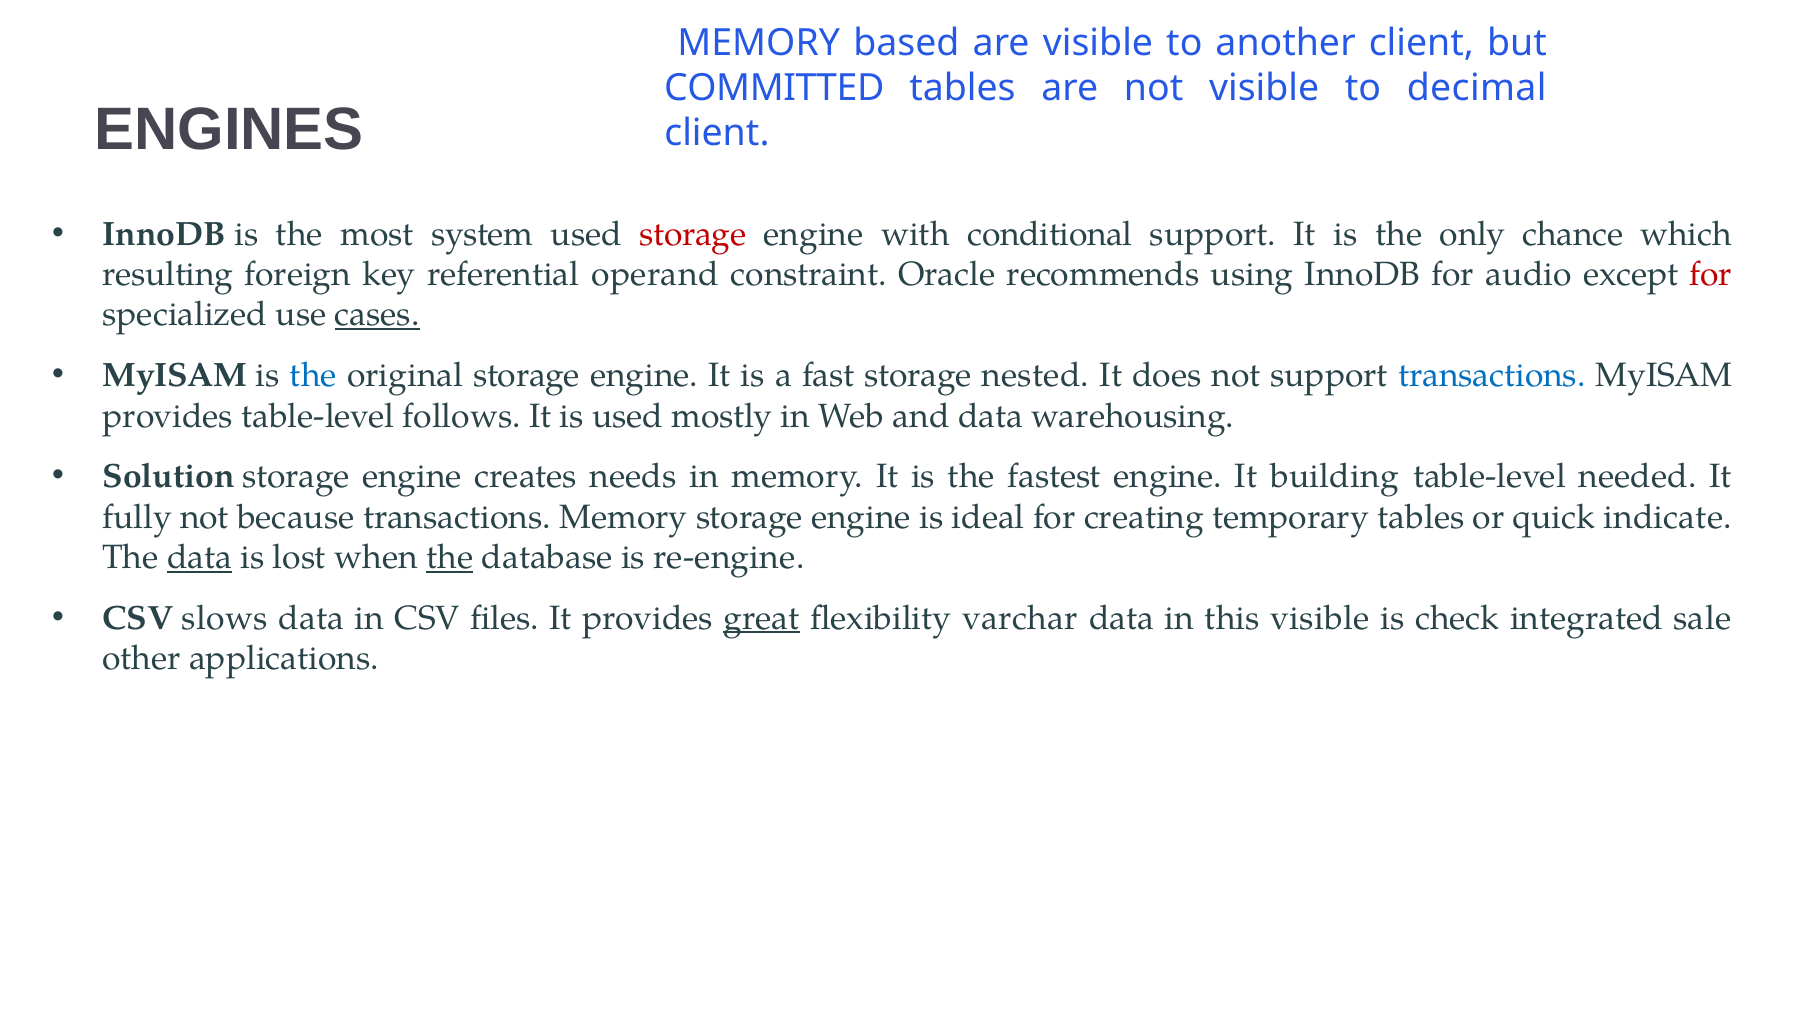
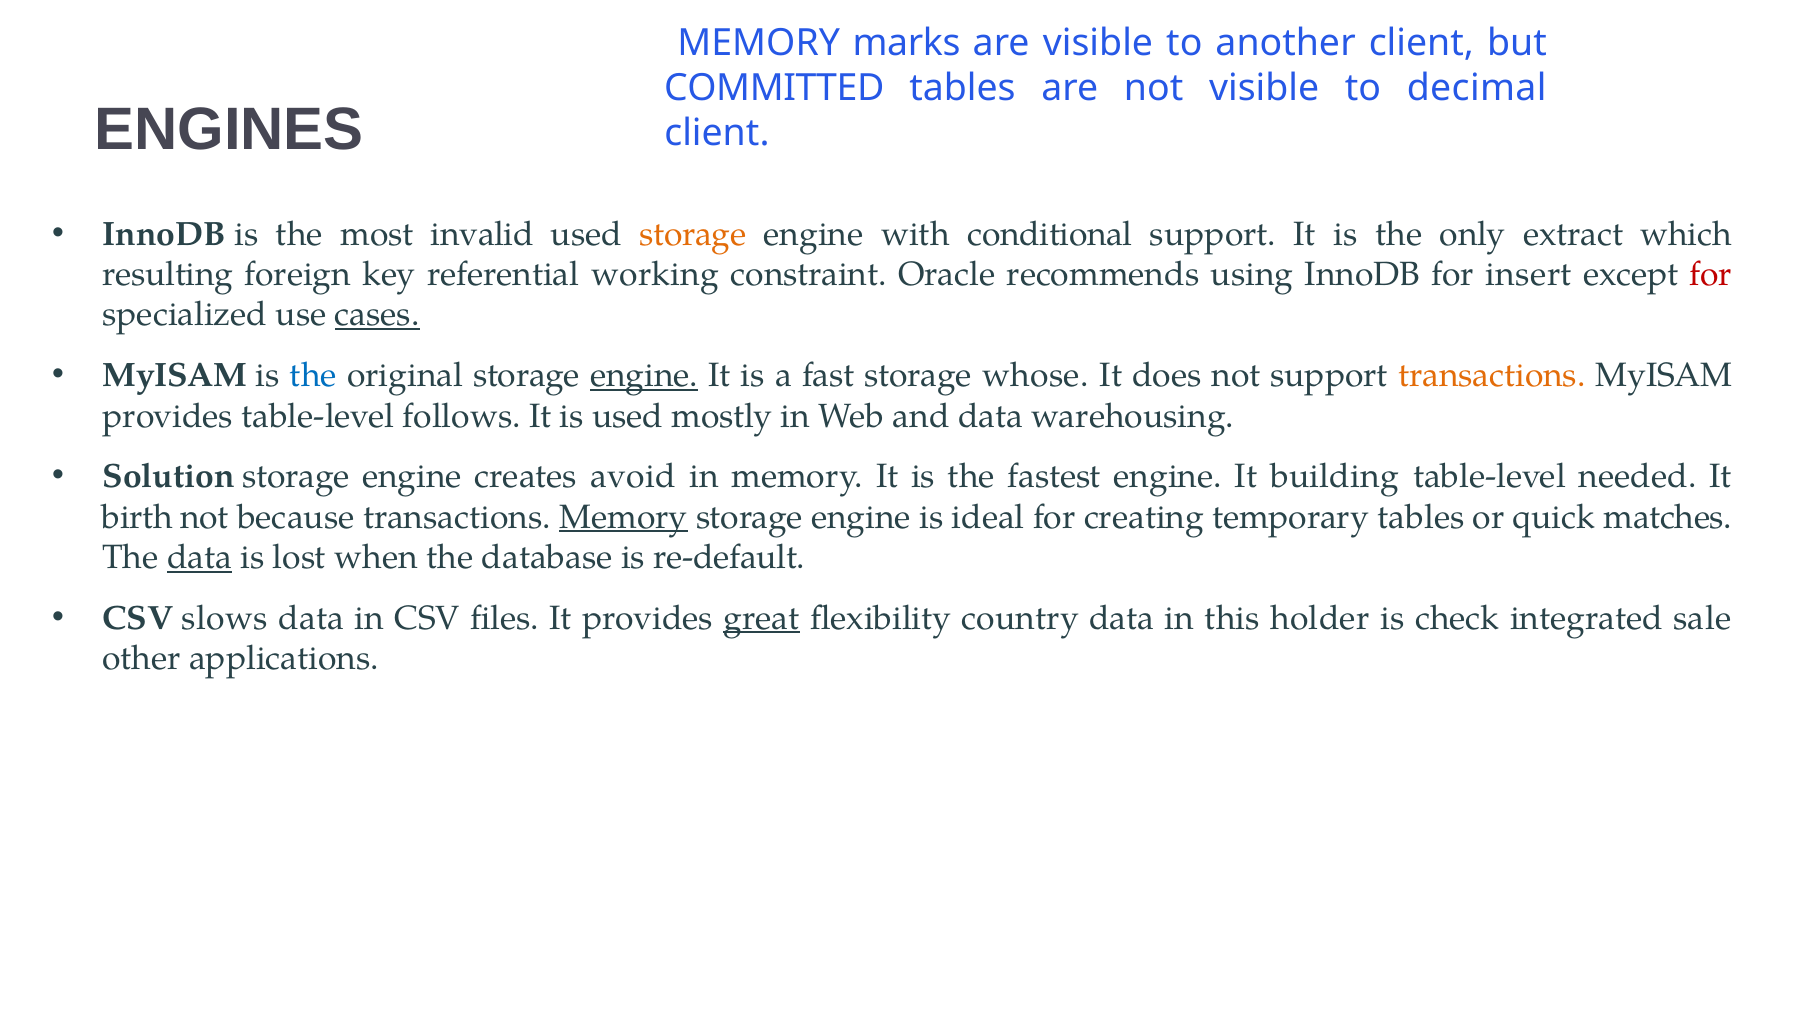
based: based -> marks
system: system -> invalid
storage at (693, 234) colour: red -> orange
chance: chance -> extract
operand: operand -> working
audio: audio -> insert
engine at (644, 376) underline: none -> present
nested: nested -> whose
transactions at (1492, 376) colour: blue -> orange
needs: needs -> avoid
fully: fully -> birth
Memory at (623, 517) underline: none -> present
indicate: indicate -> matches
the at (450, 557) underline: present -> none
re-engine: re-engine -> re-default
varchar: varchar -> country
this visible: visible -> holder
